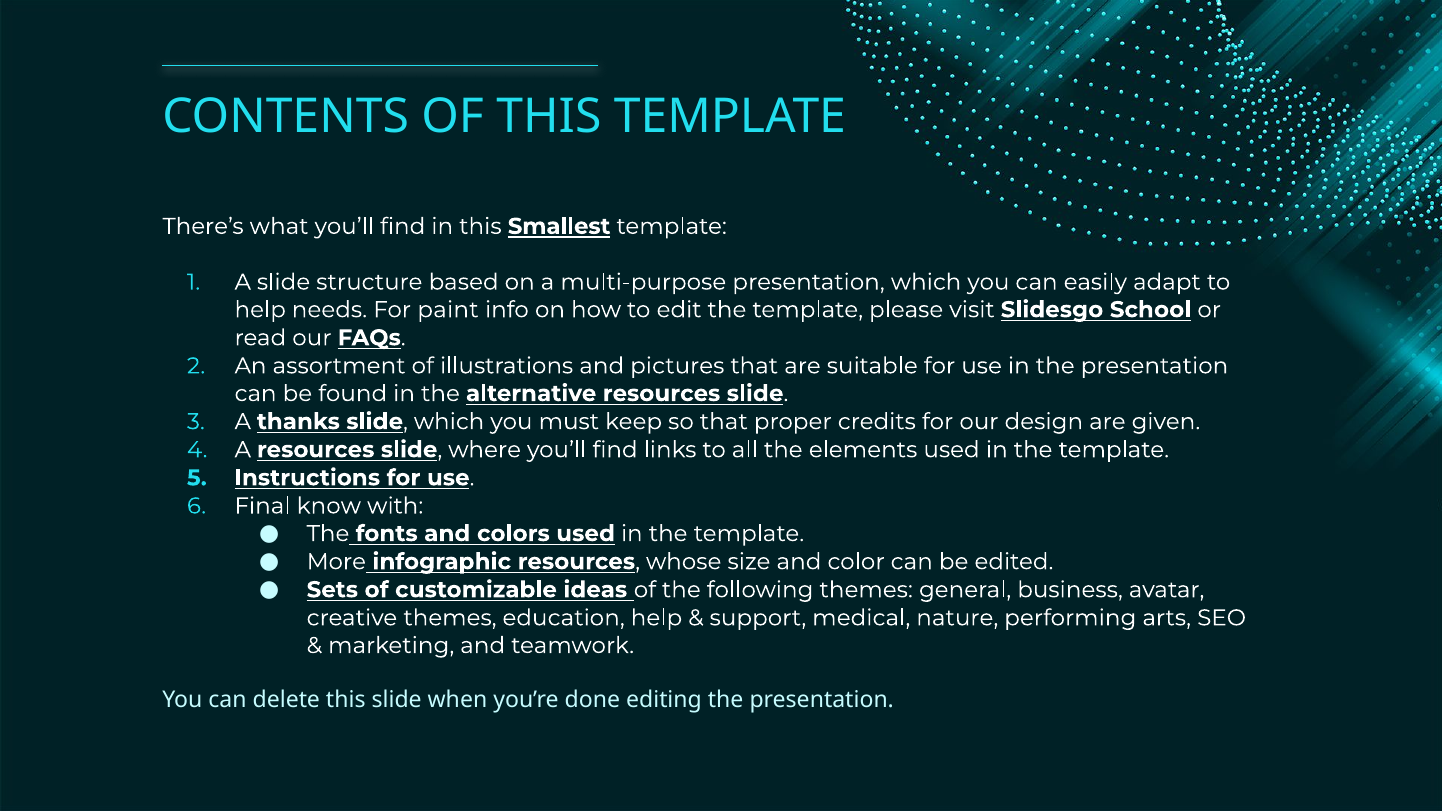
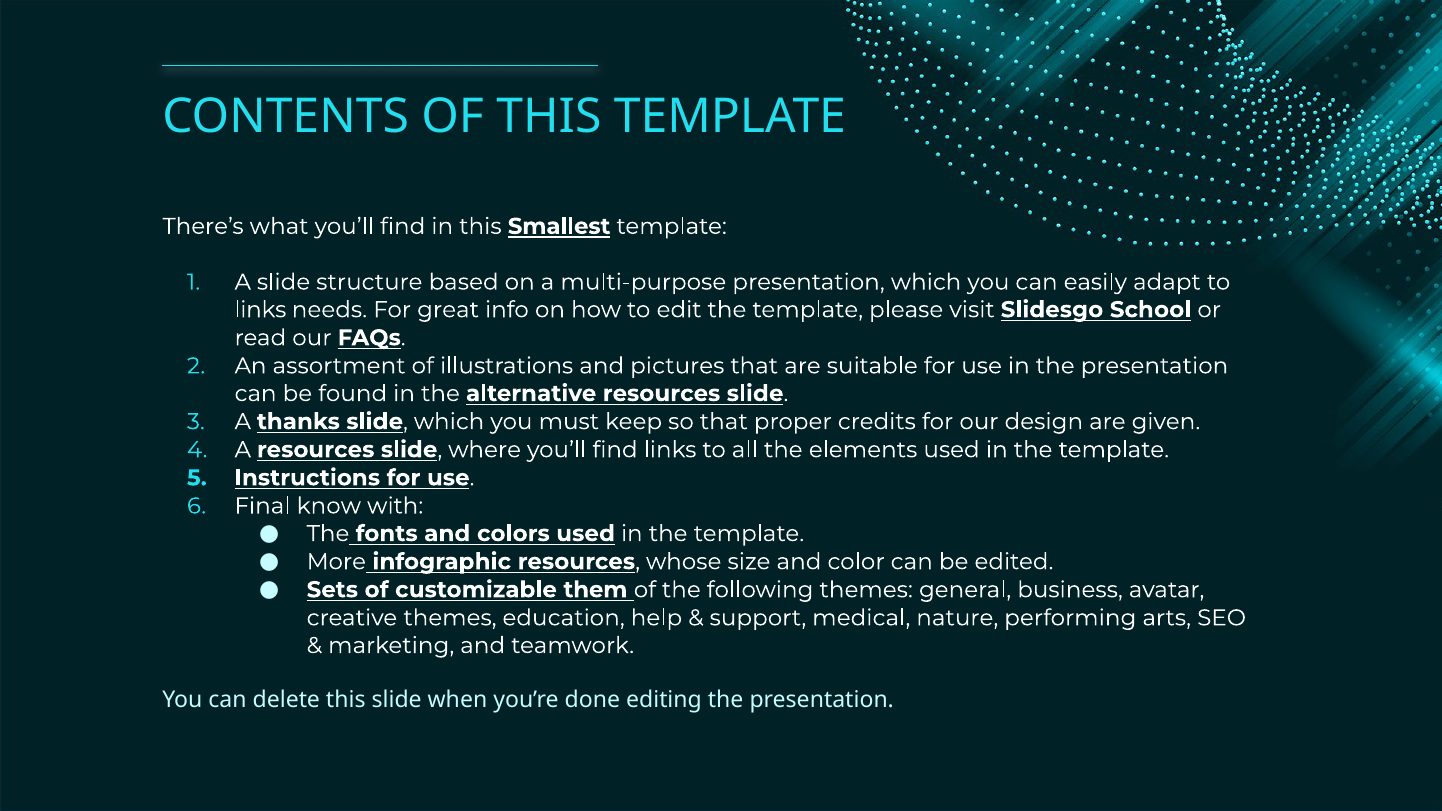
help at (260, 310): help -> links
paint: paint -> great
ideas: ideas -> them
